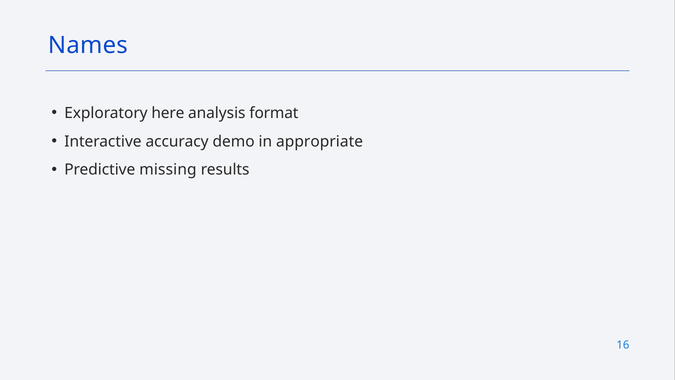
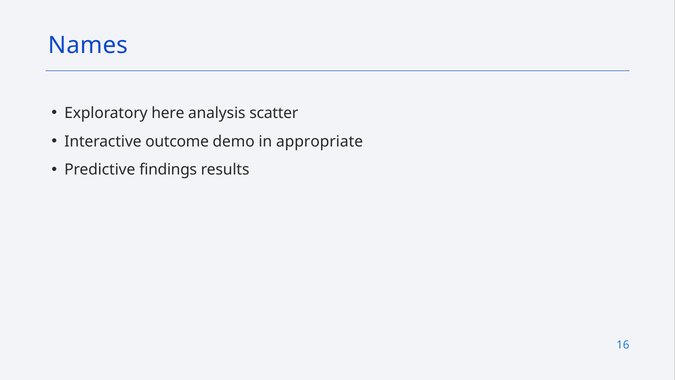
format: format -> scatter
accuracy: accuracy -> outcome
missing: missing -> findings
